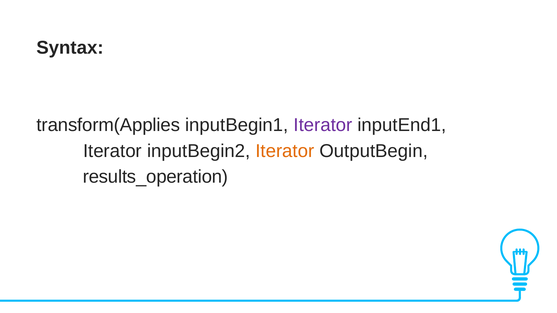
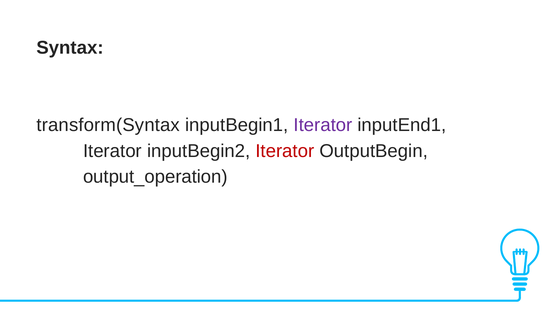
transform(Applies: transform(Applies -> transform(Syntax
Iterator at (285, 151) colour: orange -> red
results_operation: results_operation -> output_operation
